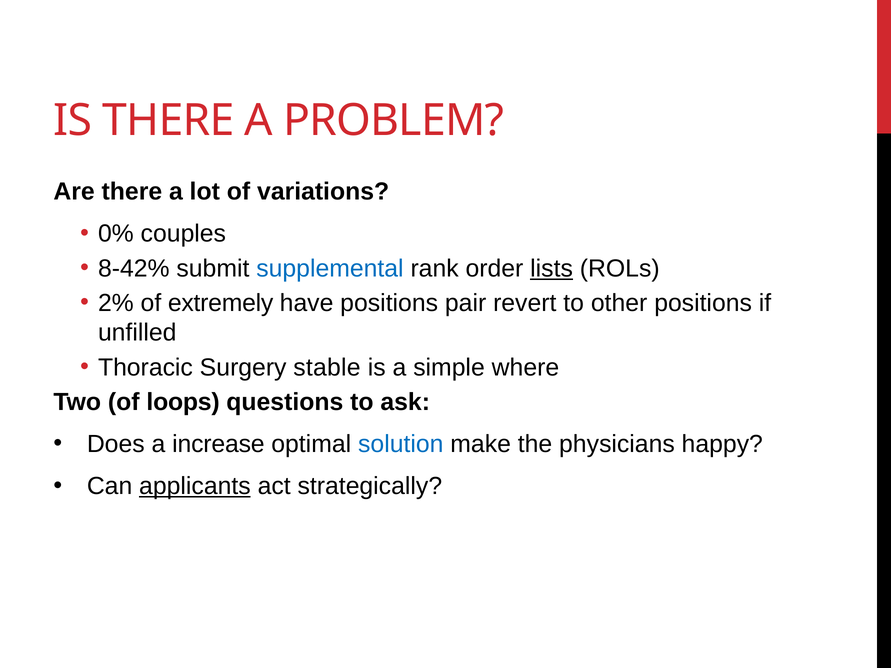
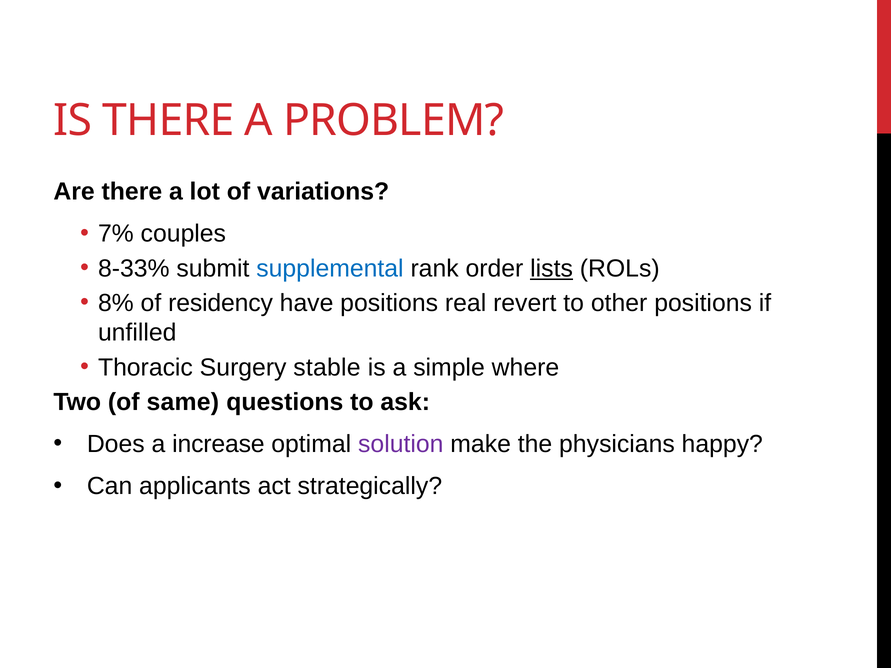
0%: 0% -> 7%
8-42%: 8-42% -> 8-33%
2%: 2% -> 8%
extremely: extremely -> residency
pair: pair -> real
loops: loops -> same
solution colour: blue -> purple
applicants underline: present -> none
